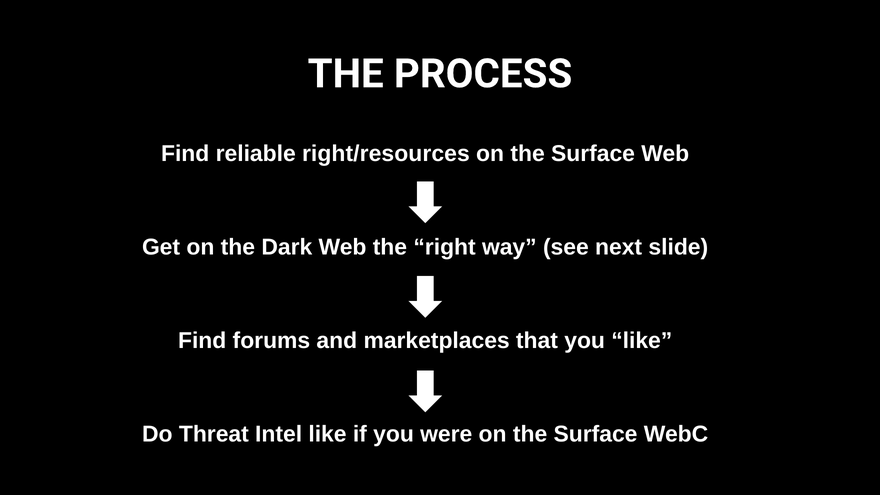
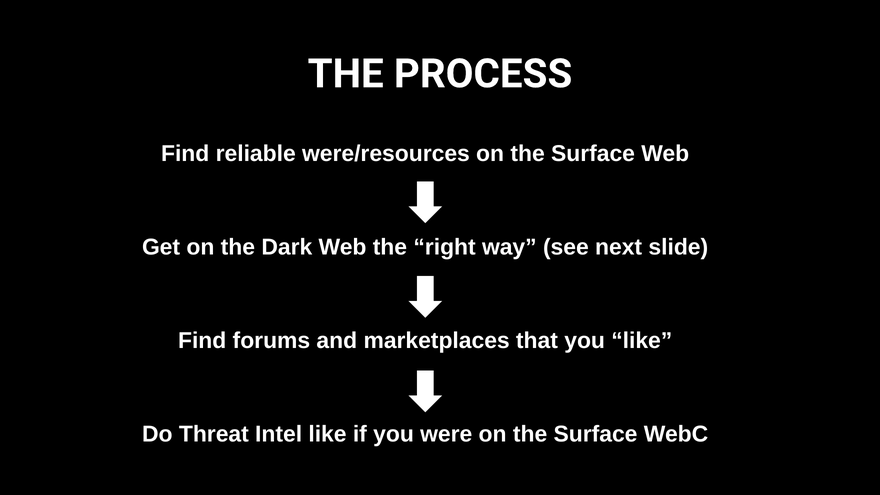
right/resources: right/resources -> were/resources
